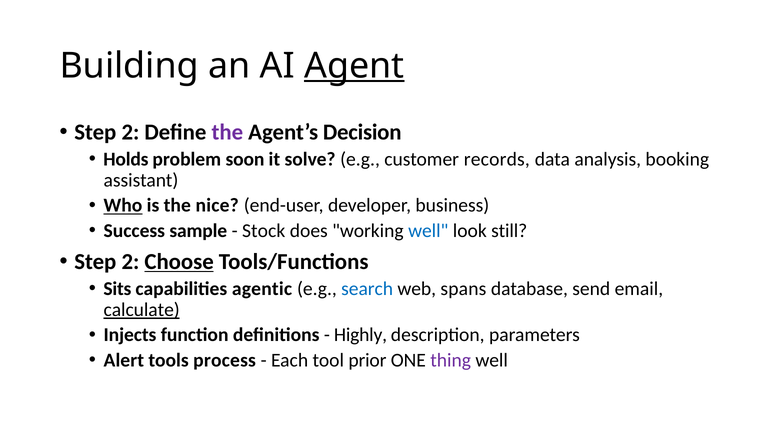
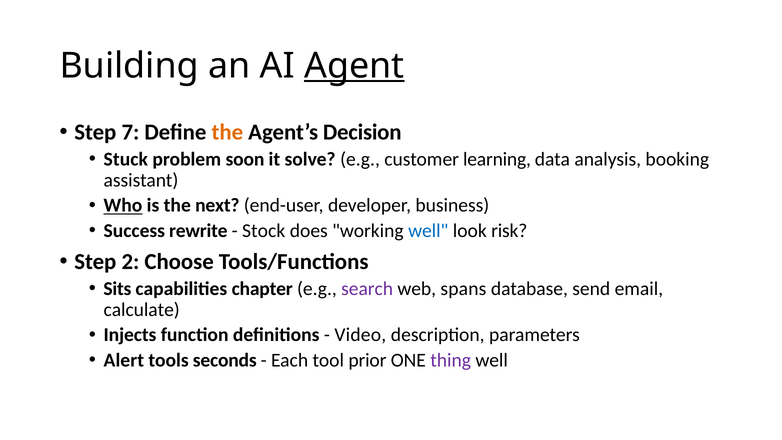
2 at (130, 132): 2 -> 7
the at (227, 132) colour: purple -> orange
Holds: Holds -> Stuck
records: records -> learning
nice: nice -> next
sample: sample -> rewrite
still: still -> risk
Choose underline: present -> none
agentic: agentic -> chapter
search colour: blue -> purple
calculate underline: present -> none
Highly: Highly -> Video
process: process -> seconds
